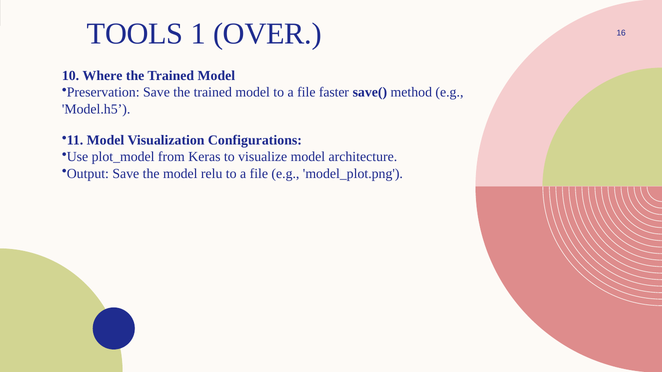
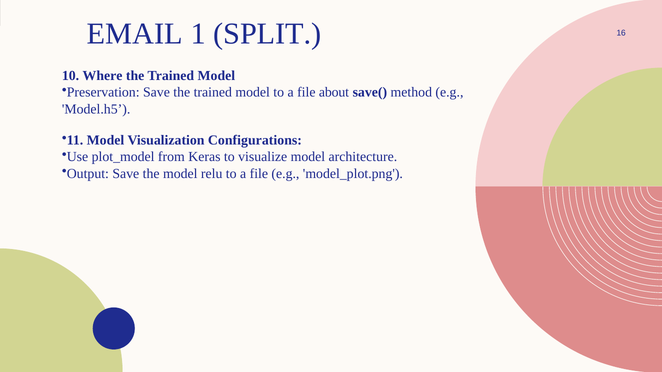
TOOLS: TOOLS -> EMAIL
OVER: OVER -> SPLIT
faster: faster -> about
